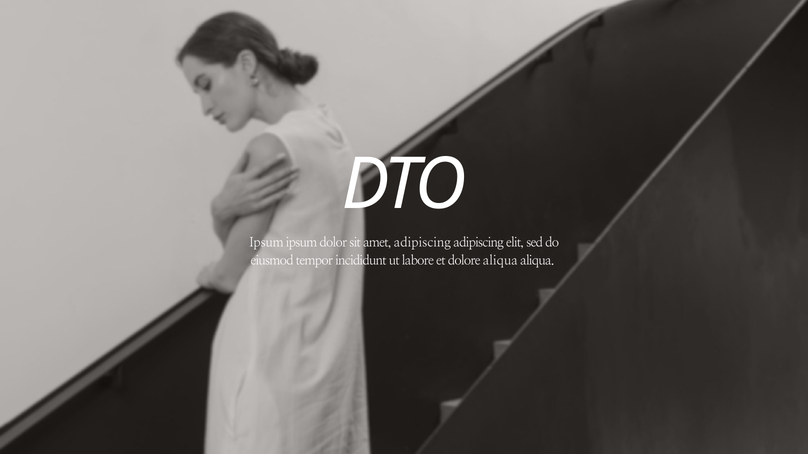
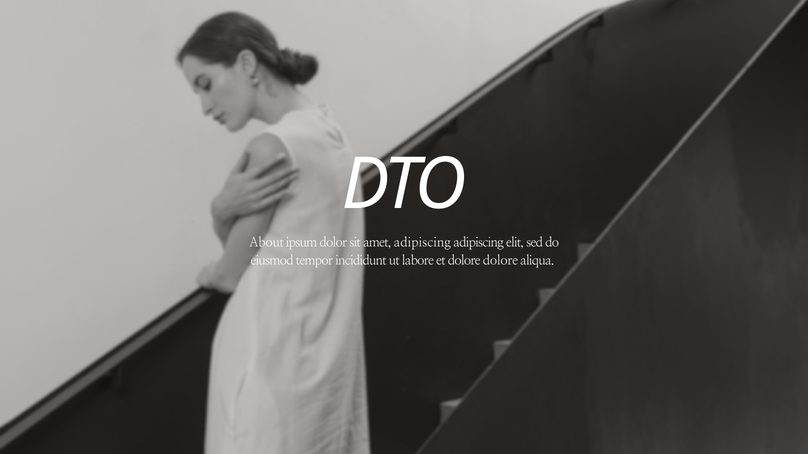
Ipsum at (266, 243): Ipsum -> About
dolore aliqua: aliqua -> dolore
